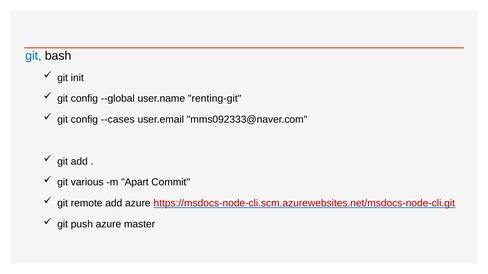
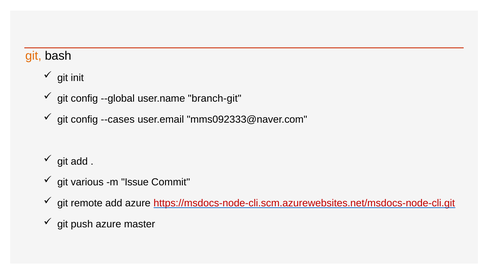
git at (33, 56) colour: blue -> orange
renting-git: renting-git -> branch-git
Apart: Apart -> Issue
